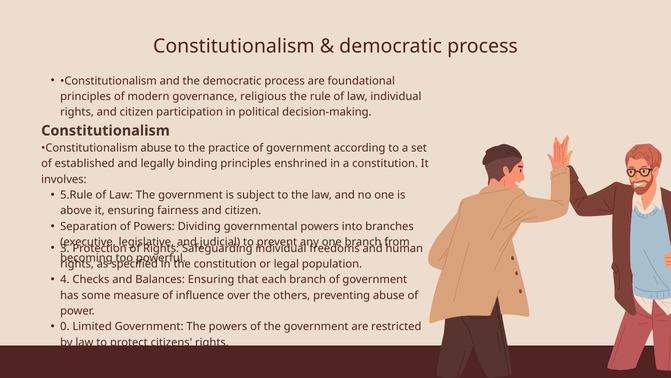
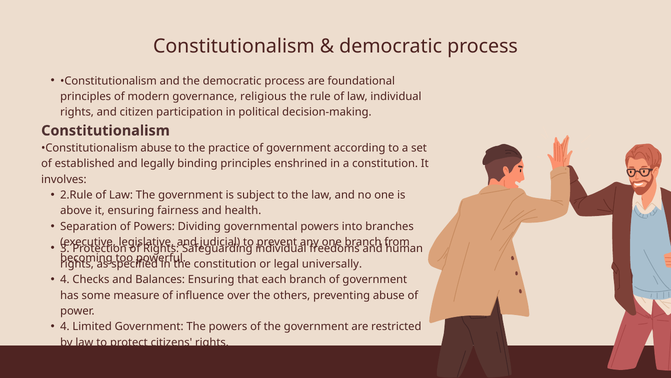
5.Rule: 5.Rule -> 2.Rule
fairness and citizen: citizen -> health
population: population -> universally
0 at (65, 326): 0 -> 4
